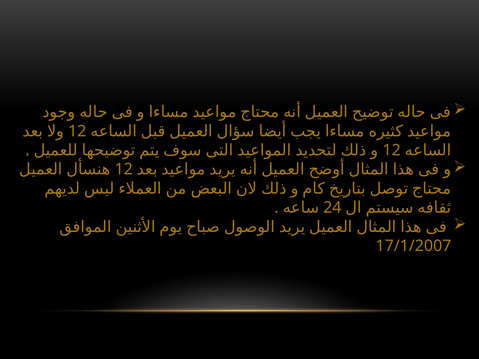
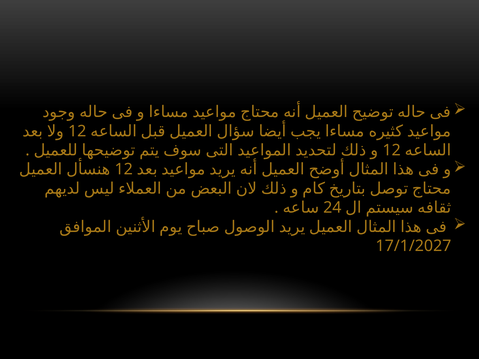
17/1/2007: 17/1/2007 -> 17/1/2027
